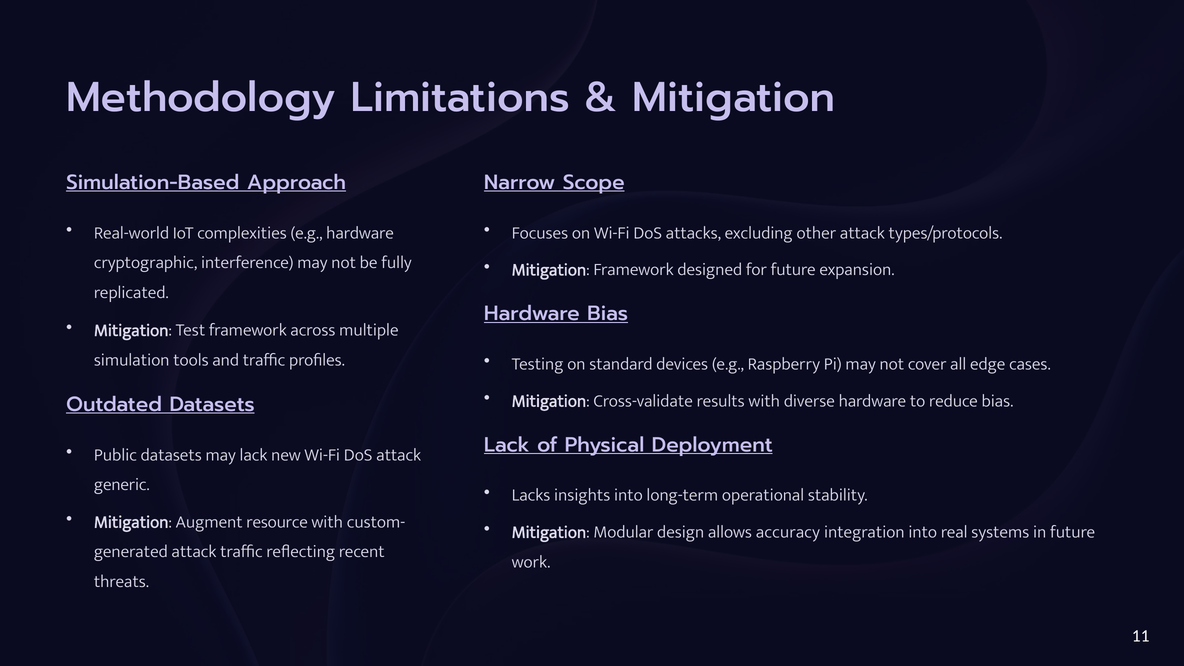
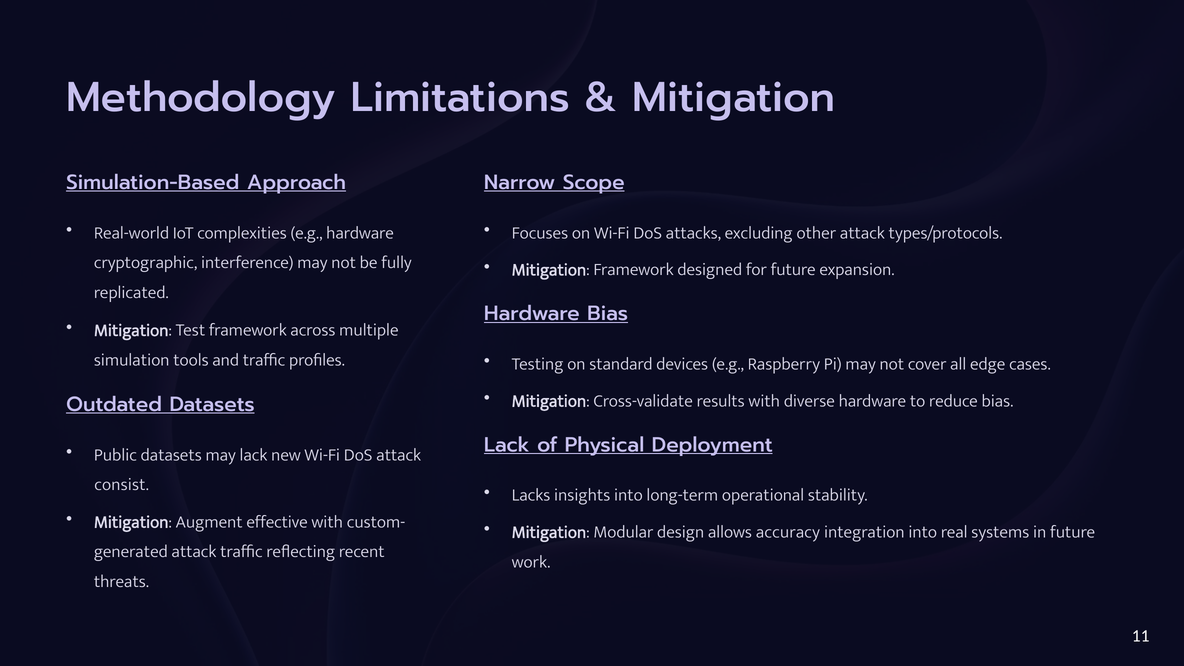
generic: generic -> consist
resource: resource -> effective
